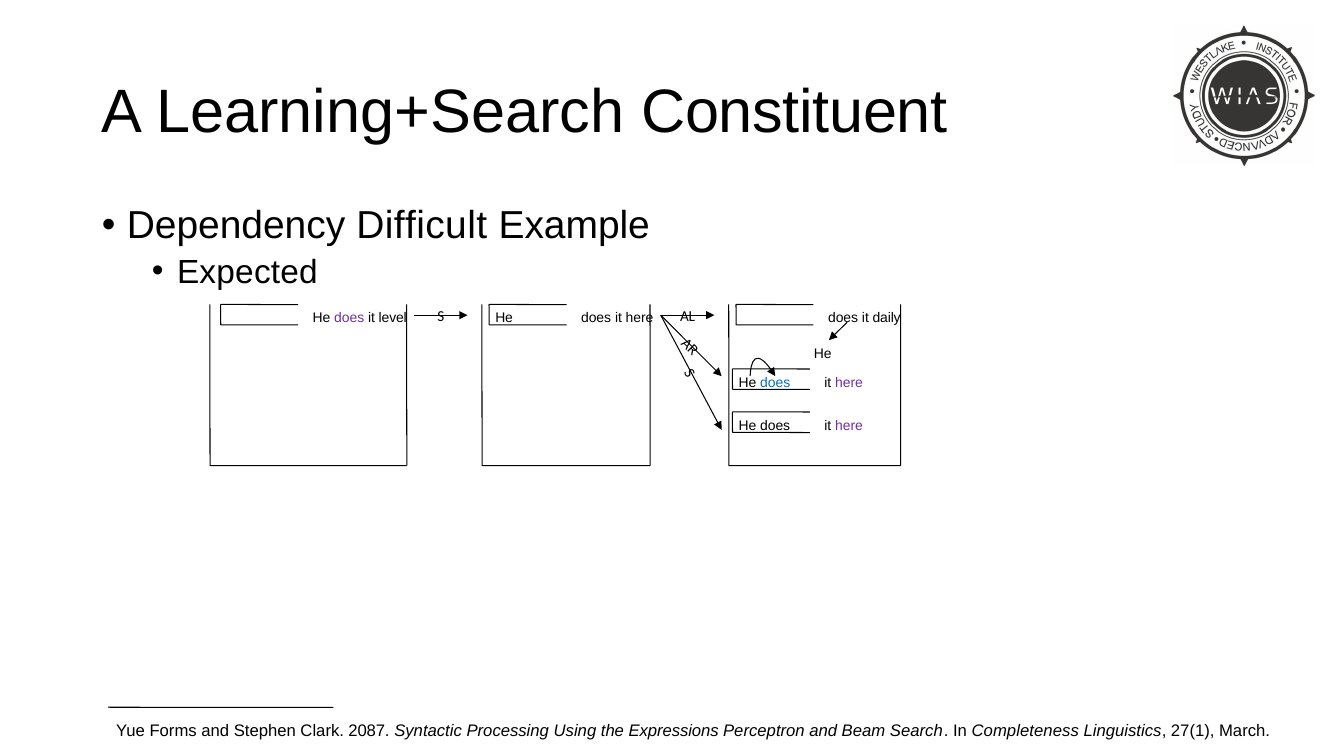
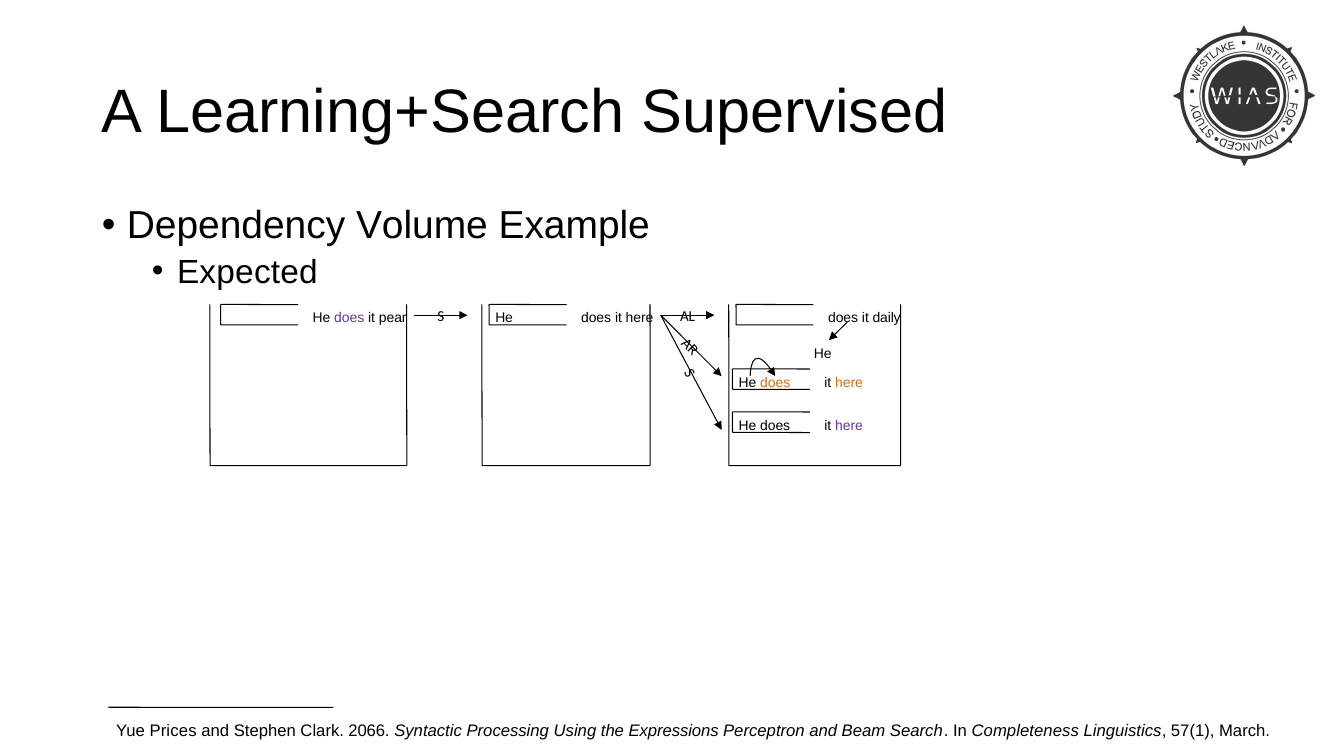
Constituent: Constituent -> Supervised
Difficult: Difficult -> Volume
level: level -> pear
does at (775, 382) colour: blue -> orange
here at (849, 382) colour: purple -> orange
Forms: Forms -> Prices
2087: 2087 -> 2066
27(1: 27(1 -> 57(1
